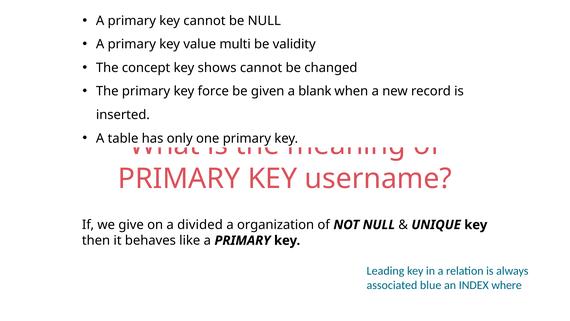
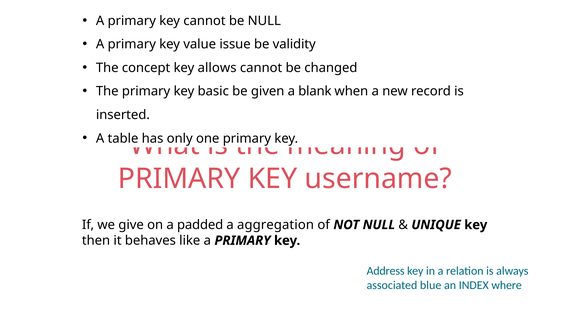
multi: multi -> issue
shows: shows -> allows
force: force -> basic
divided: divided -> padded
organization: organization -> aggregation
Leading: Leading -> Address
